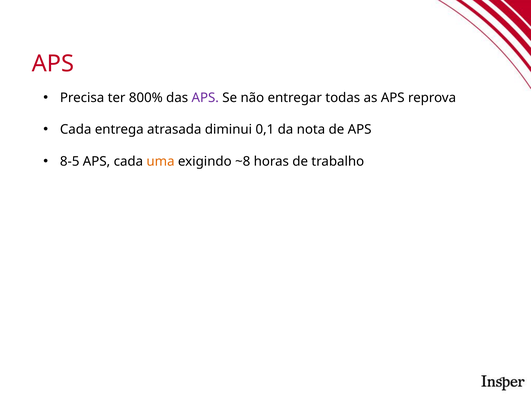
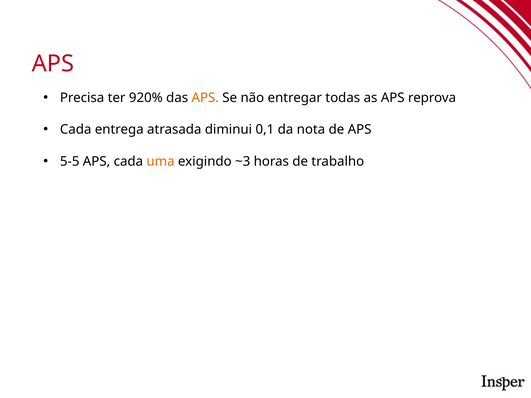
800%: 800% -> 920%
APS at (205, 98) colour: purple -> orange
8-5: 8-5 -> 5-5
~8: ~8 -> ~3
